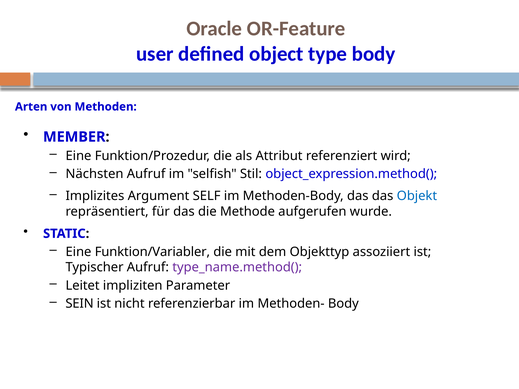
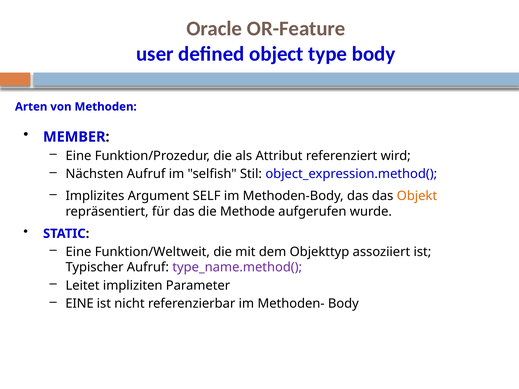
Objekt colour: blue -> orange
Funktion/Variabler: Funktion/Variabler -> Funktion/Weltweit
SEIN at (80, 304): SEIN -> EINE
